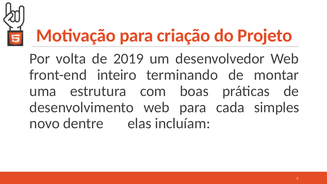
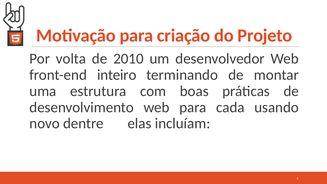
2019: 2019 -> 2010
simples: simples -> usando
